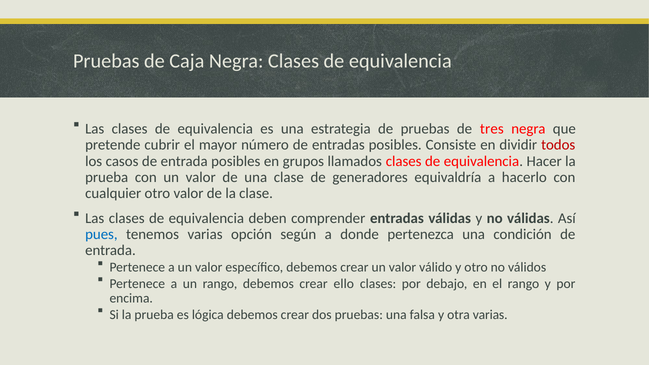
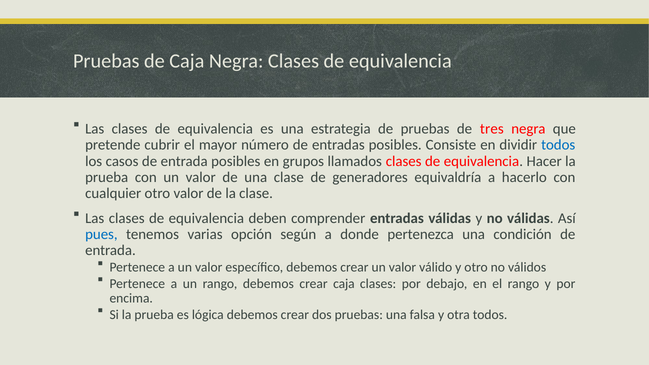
todos at (558, 145) colour: red -> blue
crear ello: ello -> caja
otra varias: varias -> todos
